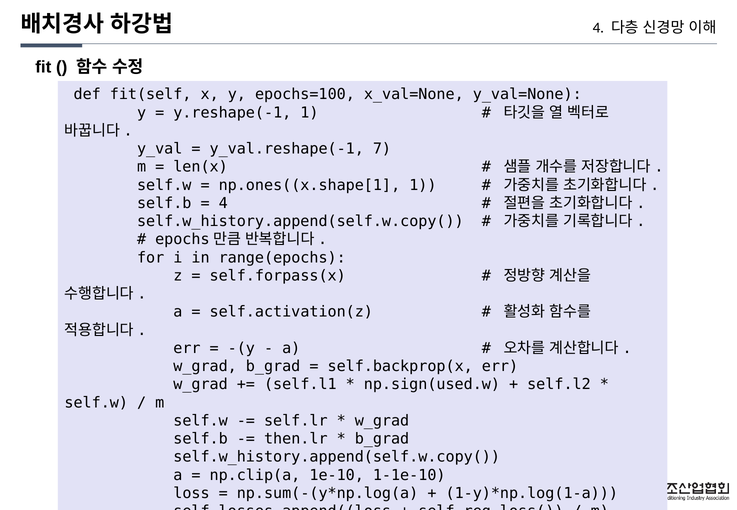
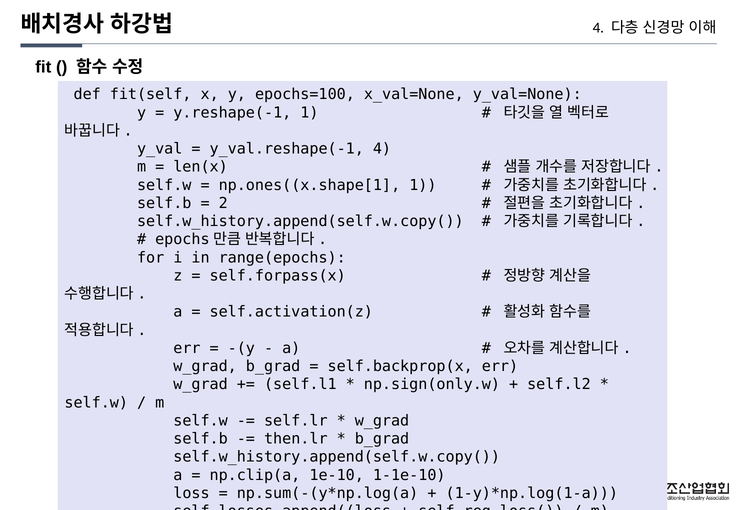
y_val.reshape(-1 7: 7 -> 4
4 at (223, 203): 4 -> 2
np.sign(used.w: np.sign(used.w -> np.sign(only.w
